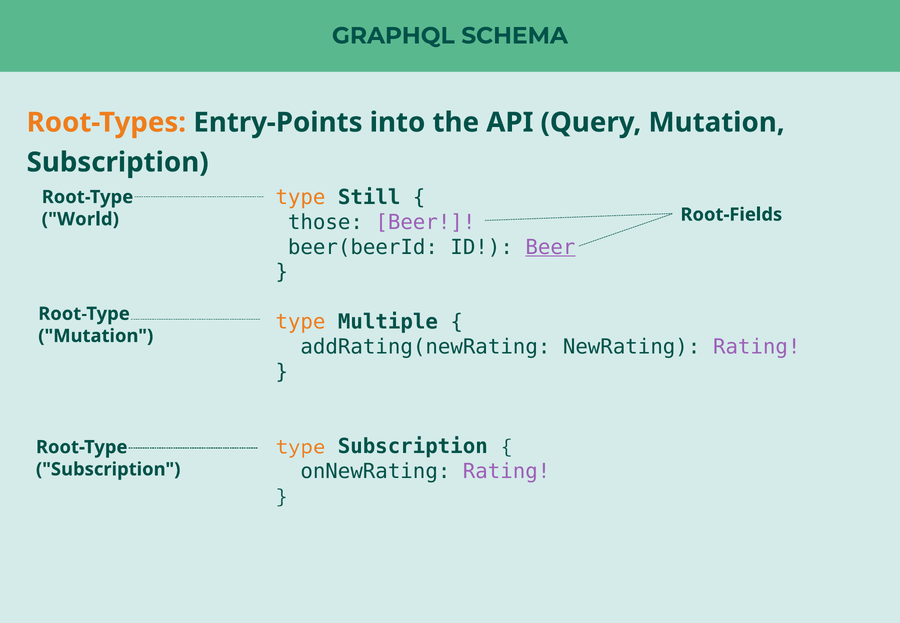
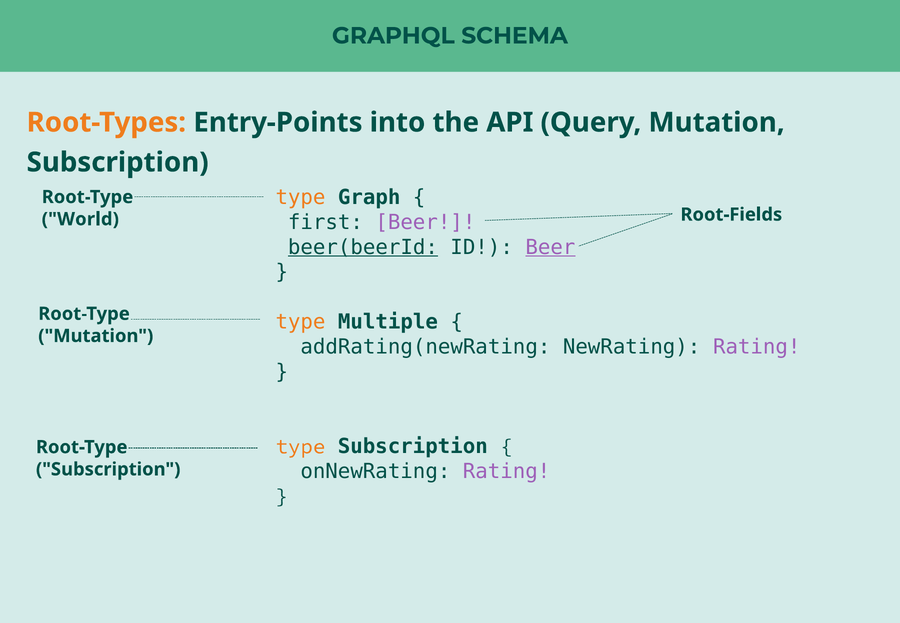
Still: Still -> Graph
those: those -> first
beer(beerId underline: none -> present
